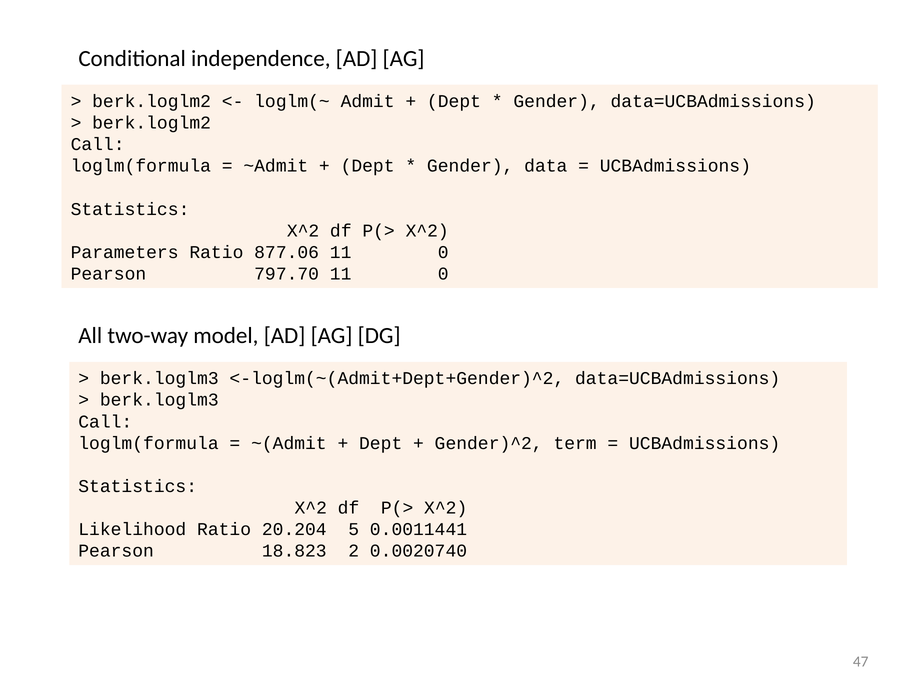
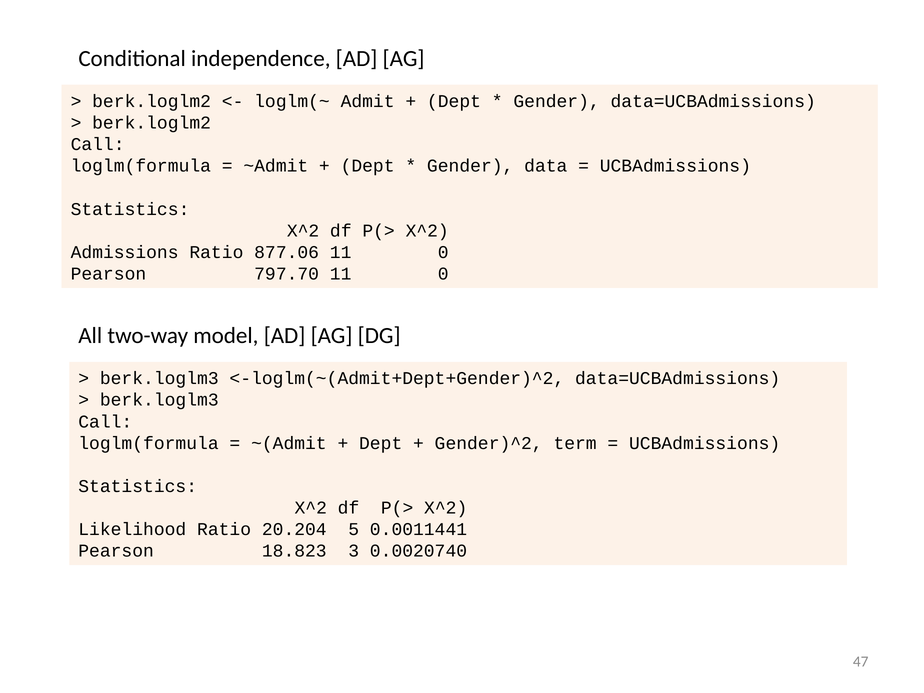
Parameters: Parameters -> Admissions
2: 2 -> 3
